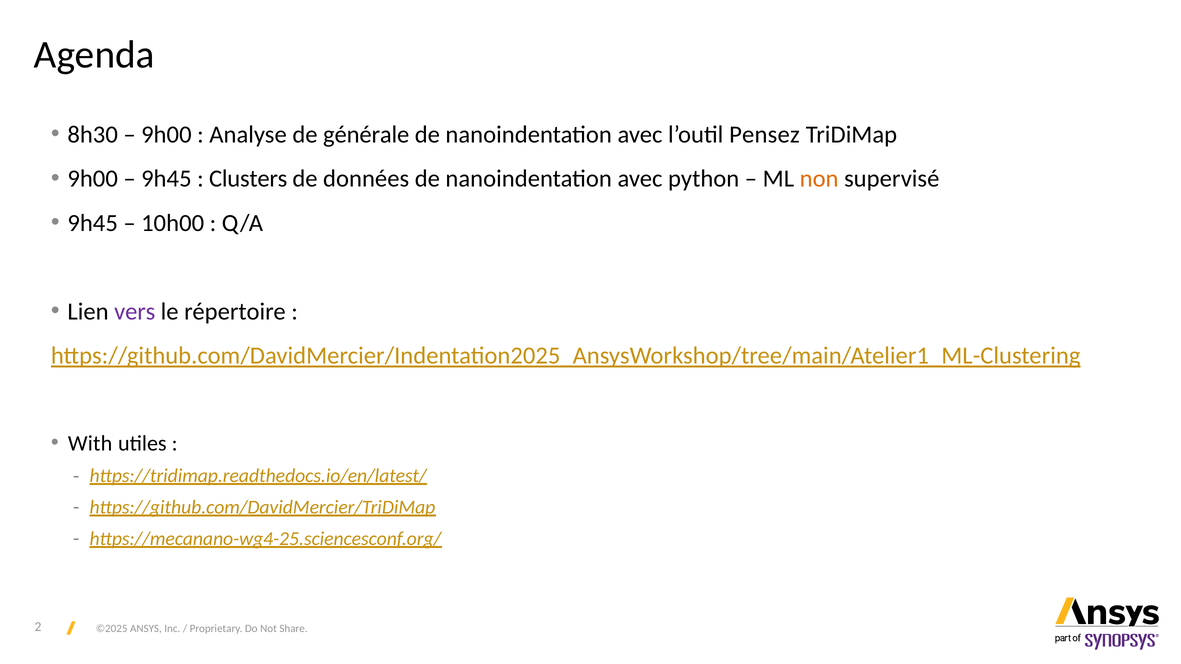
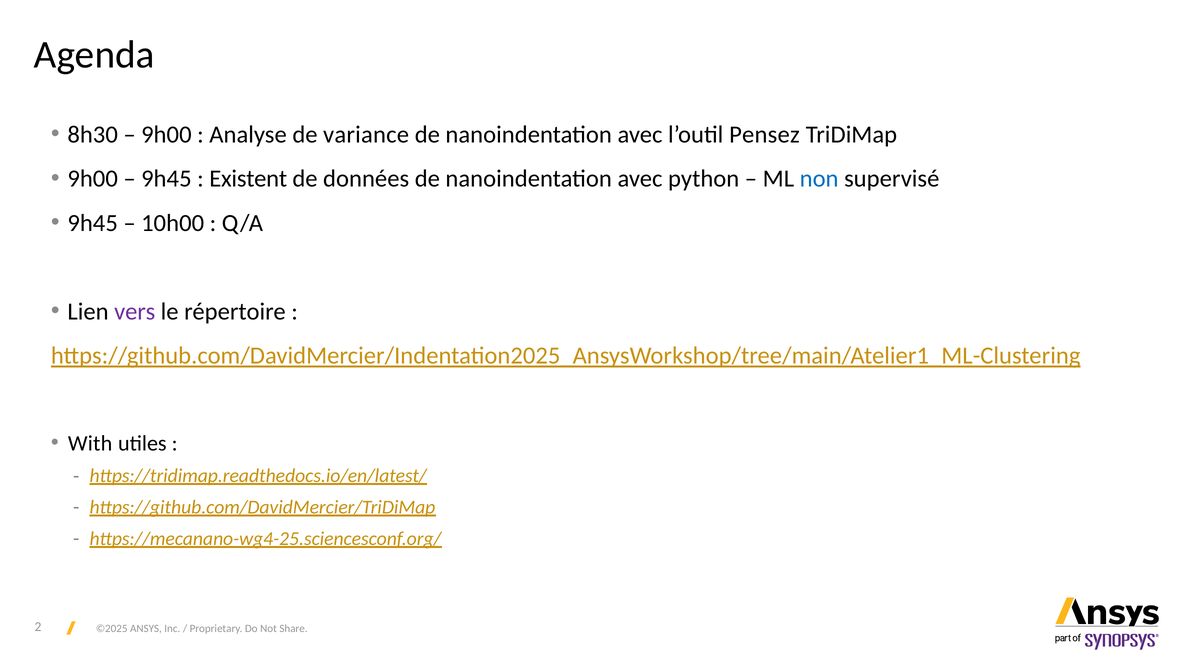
générale: générale -> variance
Clusters: Clusters -> Existent
non colour: orange -> blue
